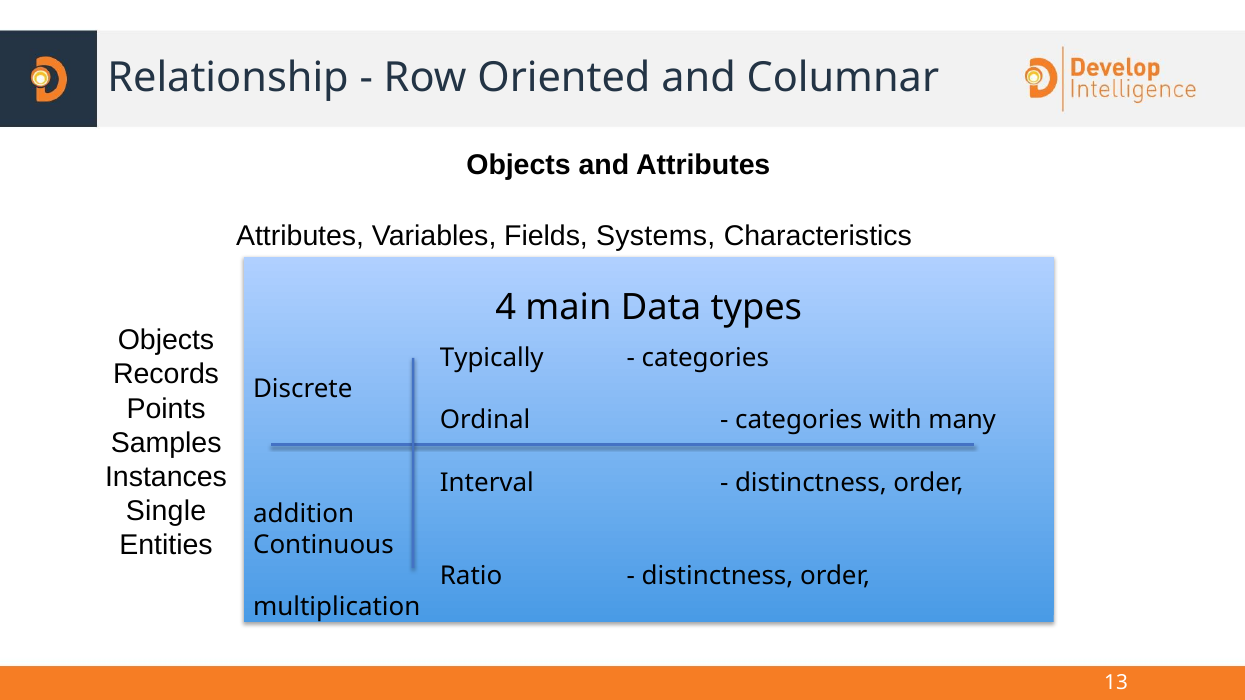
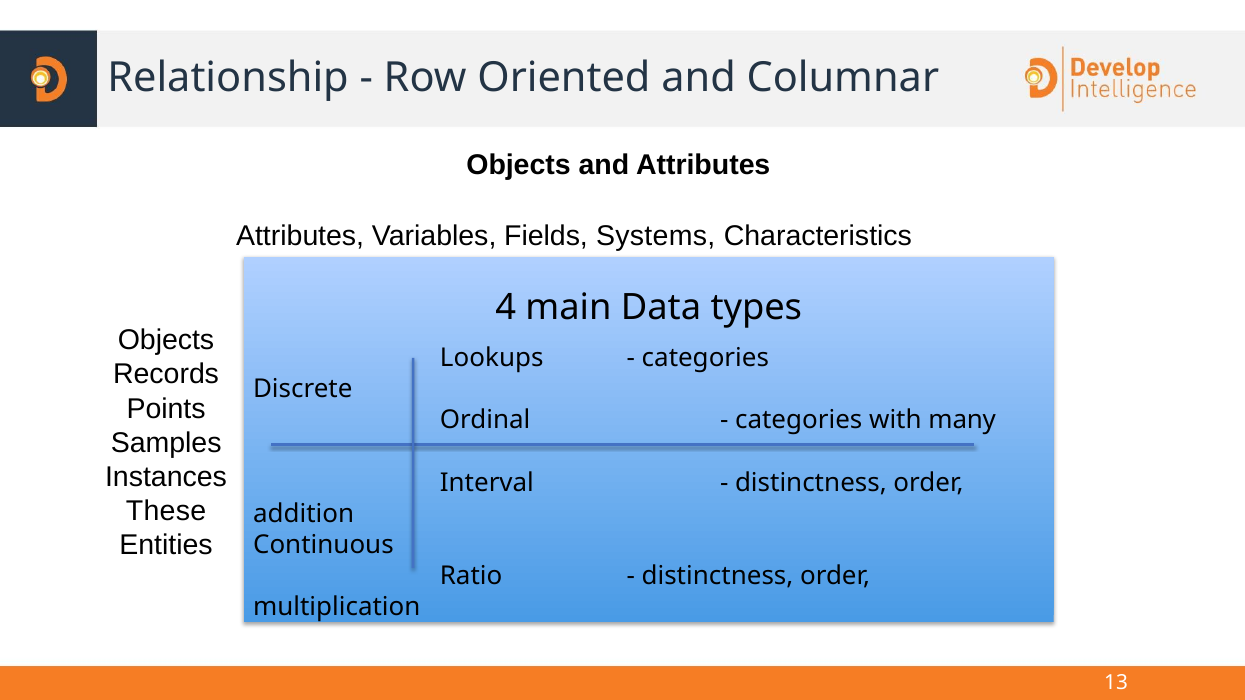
Typically: Typically -> Lookups
Single: Single -> These
